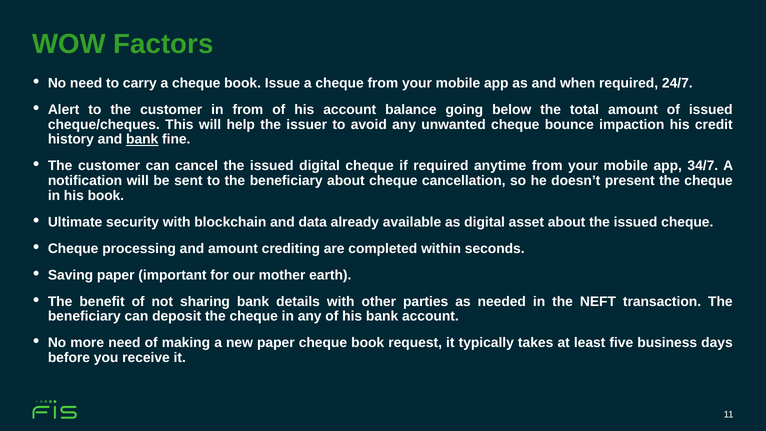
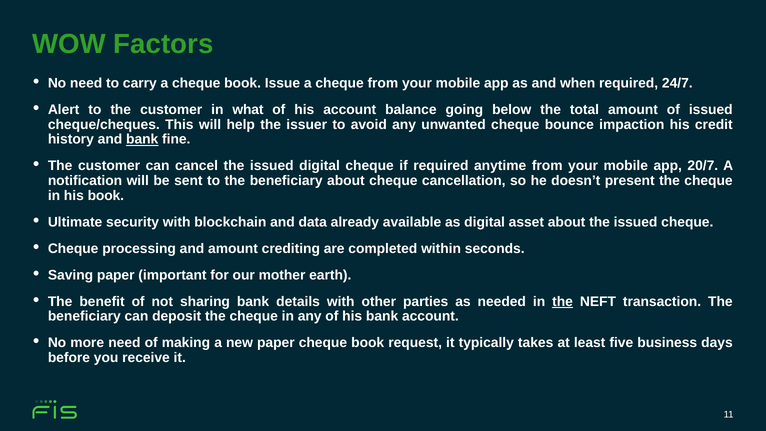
in from: from -> what
34/7: 34/7 -> 20/7
the at (563, 301) underline: none -> present
